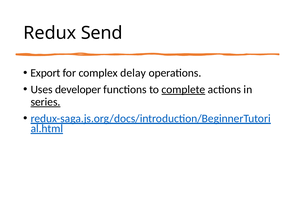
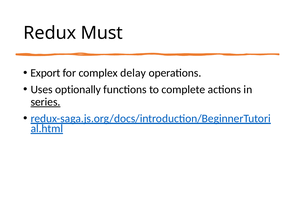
Send: Send -> Must
developer: developer -> optionally
complete underline: present -> none
